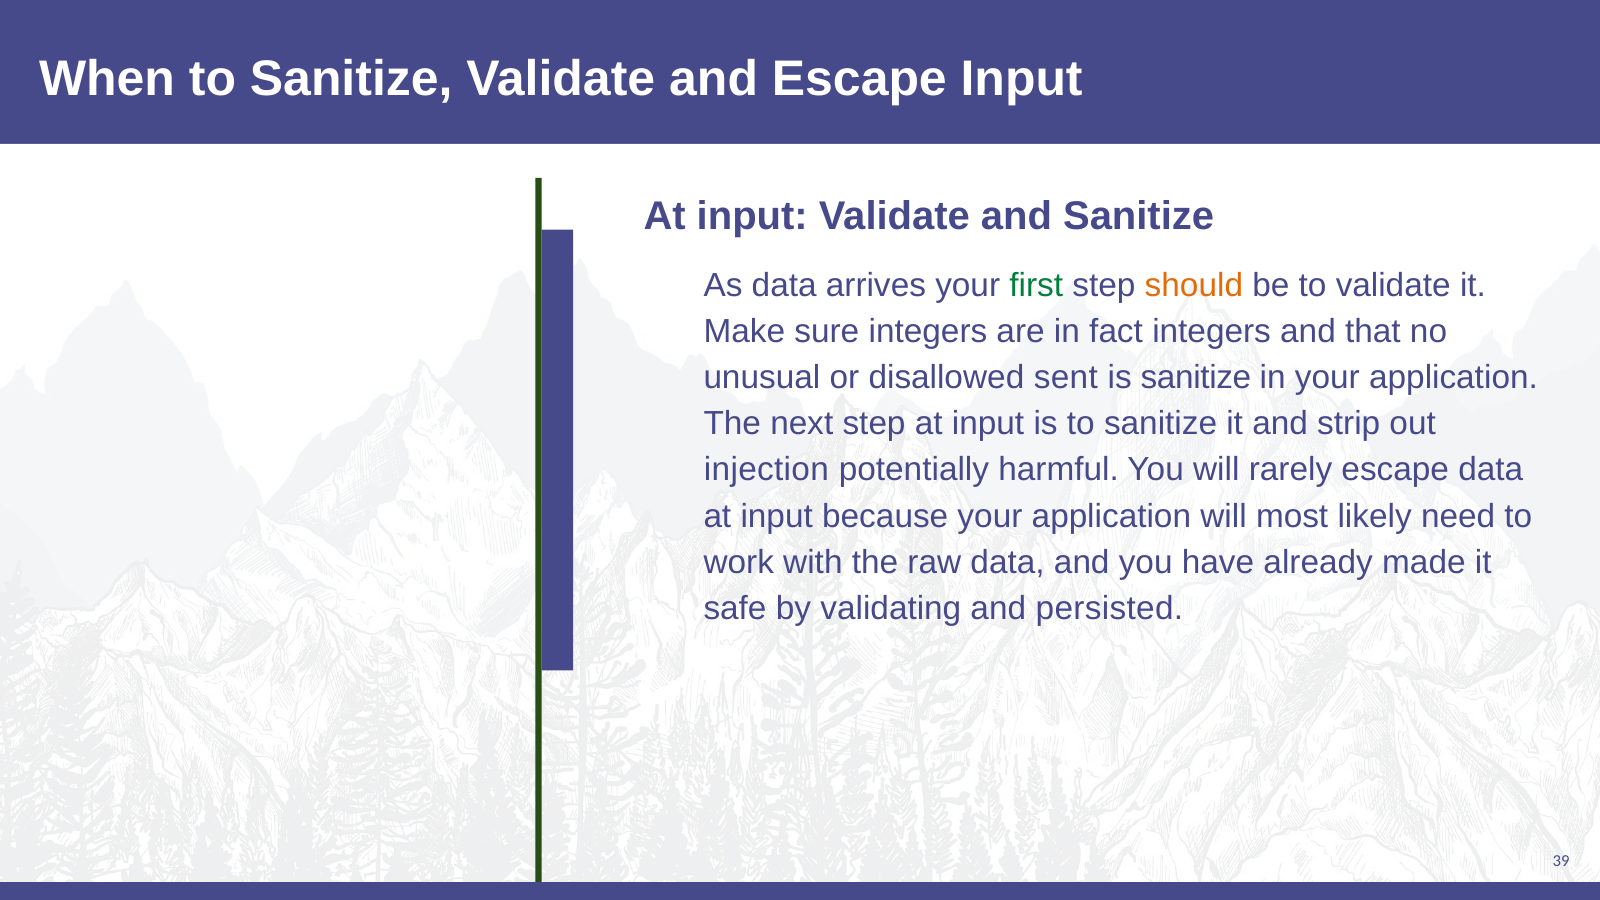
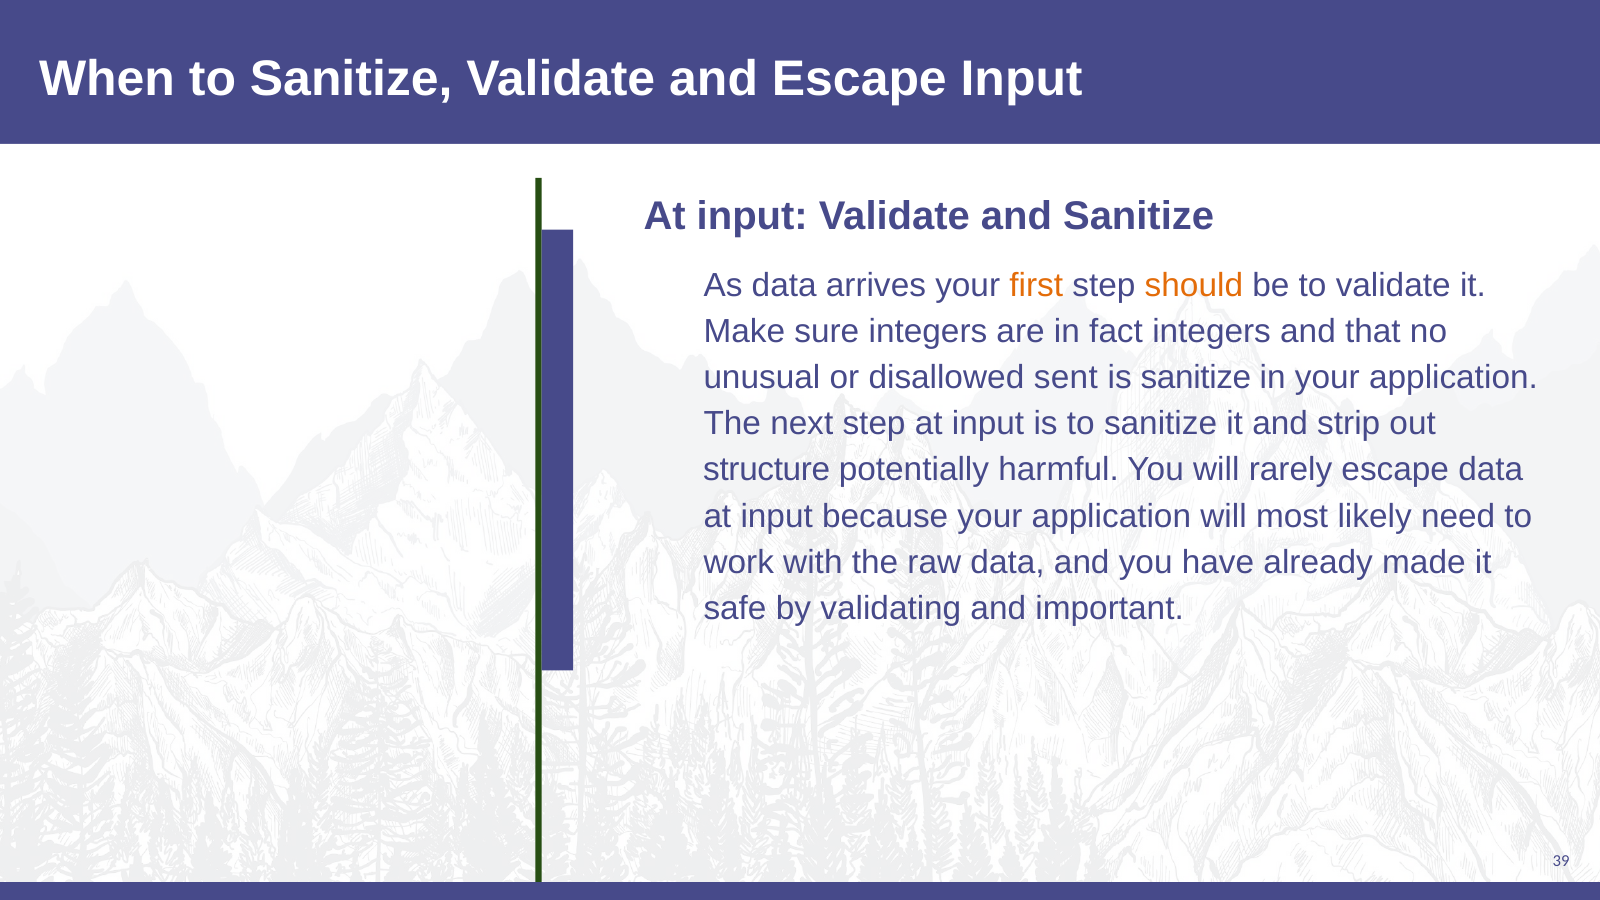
first colour: green -> orange
injection: injection -> structure
persisted: persisted -> important
